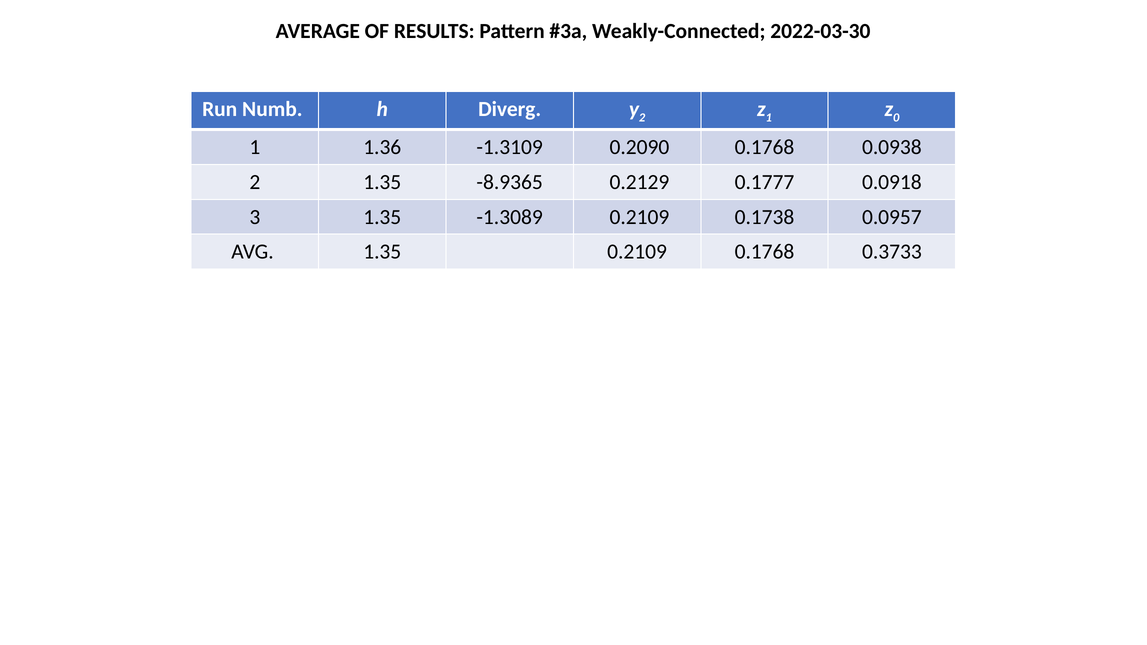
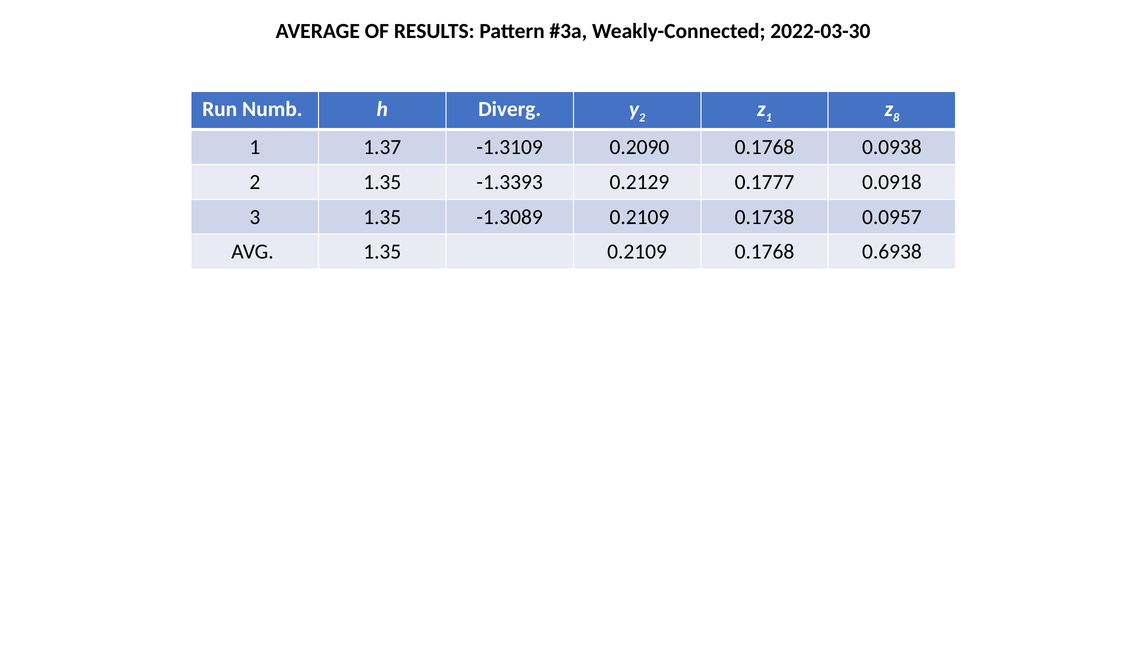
0: 0 -> 8
1.36: 1.36 -> 1.37
-8.9365: -8.9365 -> -1.3393
0.3733: 0.3733 -> 0.6938
